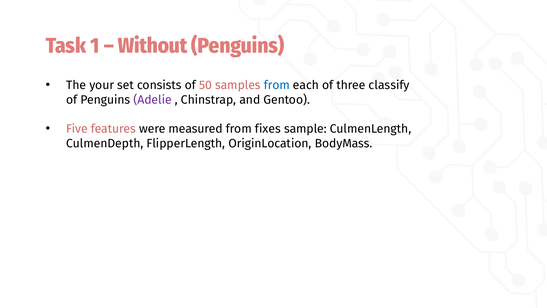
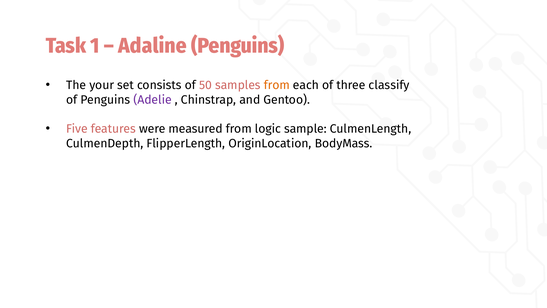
Without: Without -> Adaline
from at (277, 85) colour: blue -> orange
fixes: fixes -> logic
